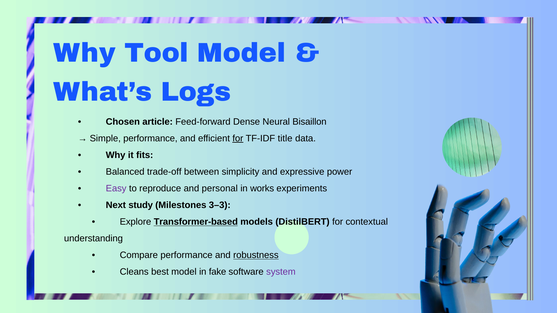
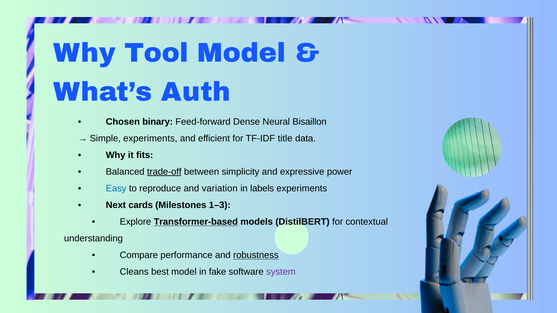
Logs: Logs -> Auth
article: article -> binary
Simple performance: performance -> experiments
for at (238, 138) underline: present -> none
trade-off underline: none -> present
Easy colour: purple -> blue
personal: personal -> variation
works: works -> labels
study: study -> cards
3–3: 3–3 -> 1–3
